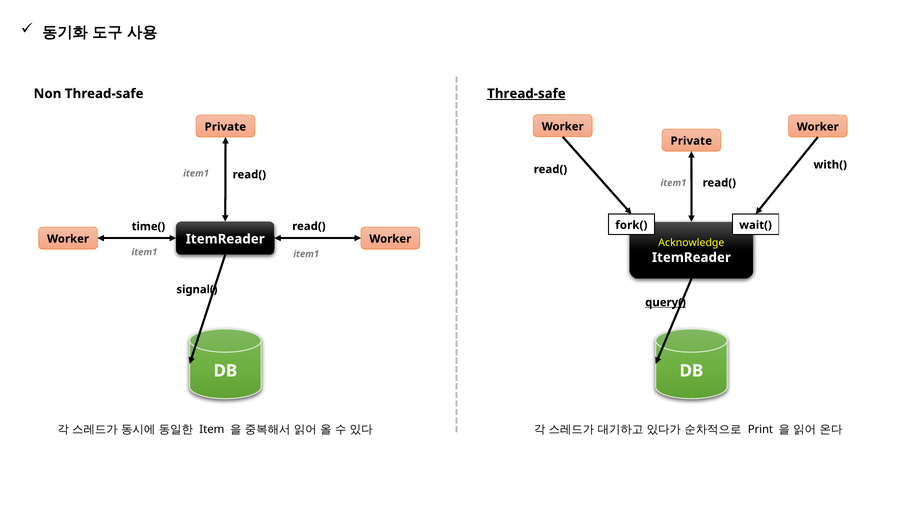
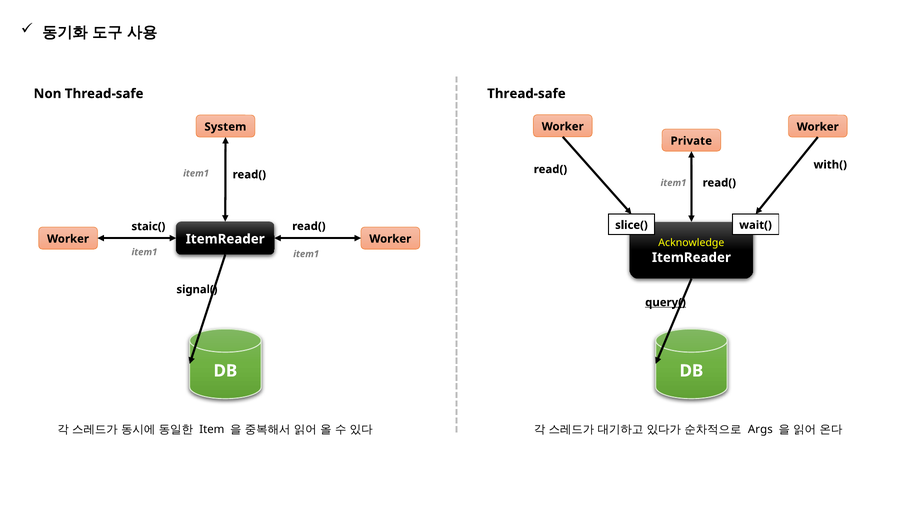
Thread-safe at (526, 94) underline: present -> none
Private at (225, 127): Private -> System
fork(: fork( -> slice(
time(: time( -> staic(
Print: Print -> Args
